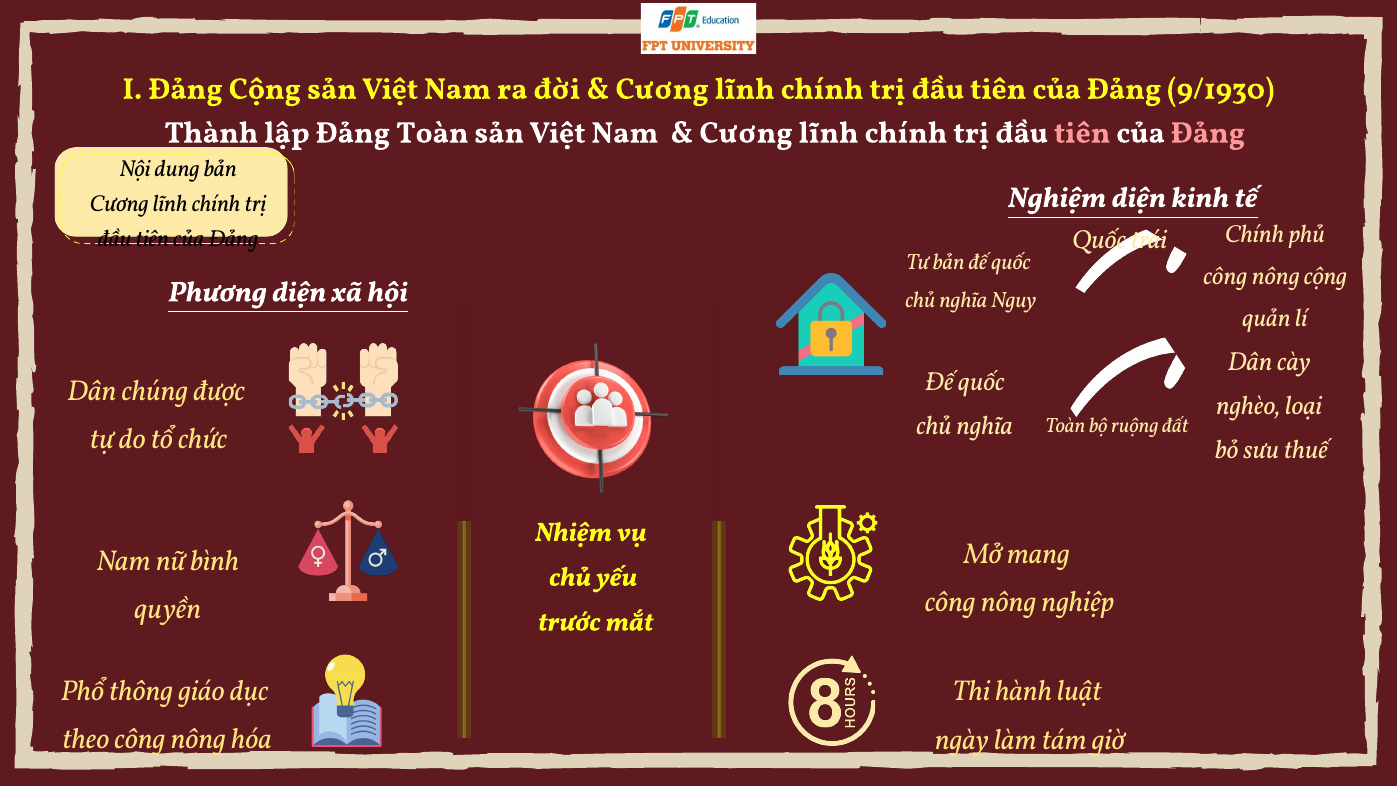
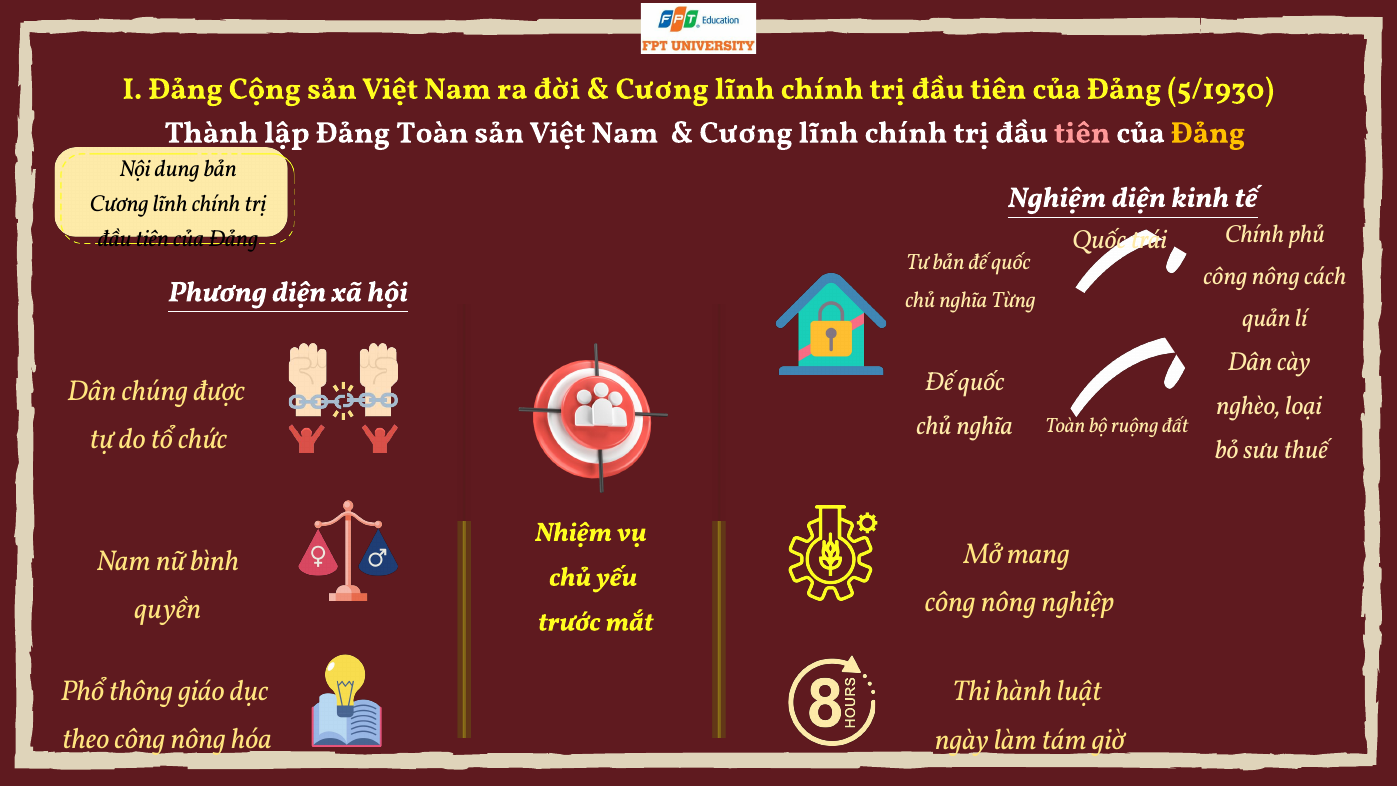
9/1930: 9/1930 -> 5/1930
Đảng at (1208, 133) colour: pink -> yellow
nông cộng: cộng -> cách
Nguy: Nguy -> Từng
